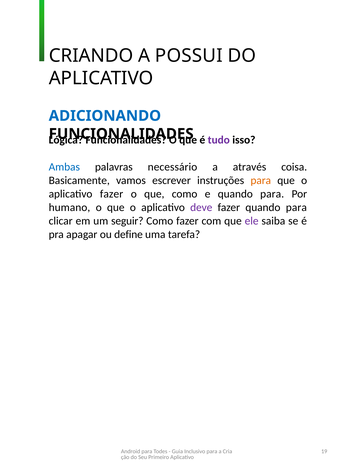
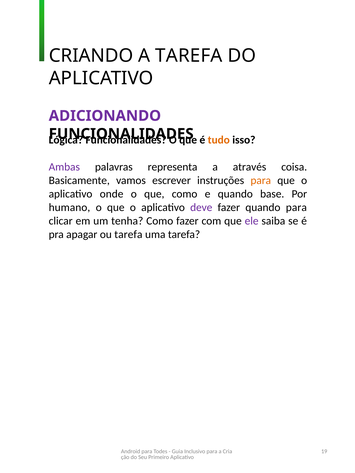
A POSSUI: POSSUI -> TAREFA
ADICIONANDO colour: blue -> purple
tudo colour: purple -> orange
Ambas colour: blue -> purple
necessário: necessário -> representa
aplicativo fazer: fazer -> onde
e quando para: para -> base
seguir: seguir -> tenha
ou define: define -> tarefa
